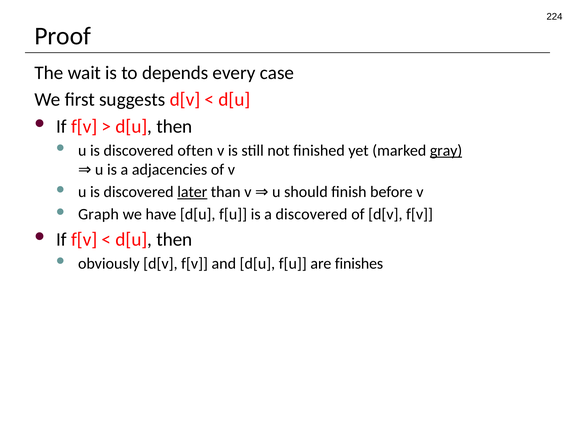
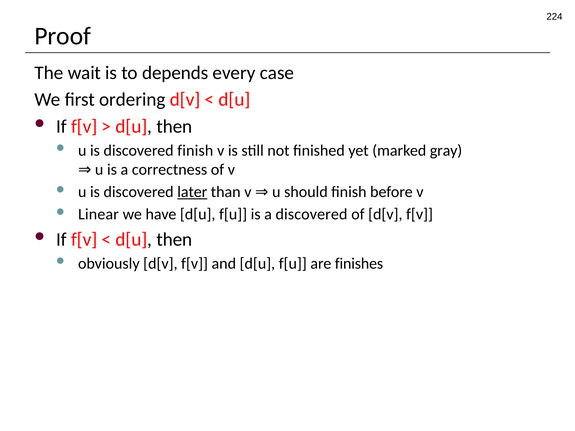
suggests: suggests -> ordering
discovered often: often -> finish
gray underline: present -> none
adjacencies: adjacencies -> correctness
Graph: Graph -> Linear
